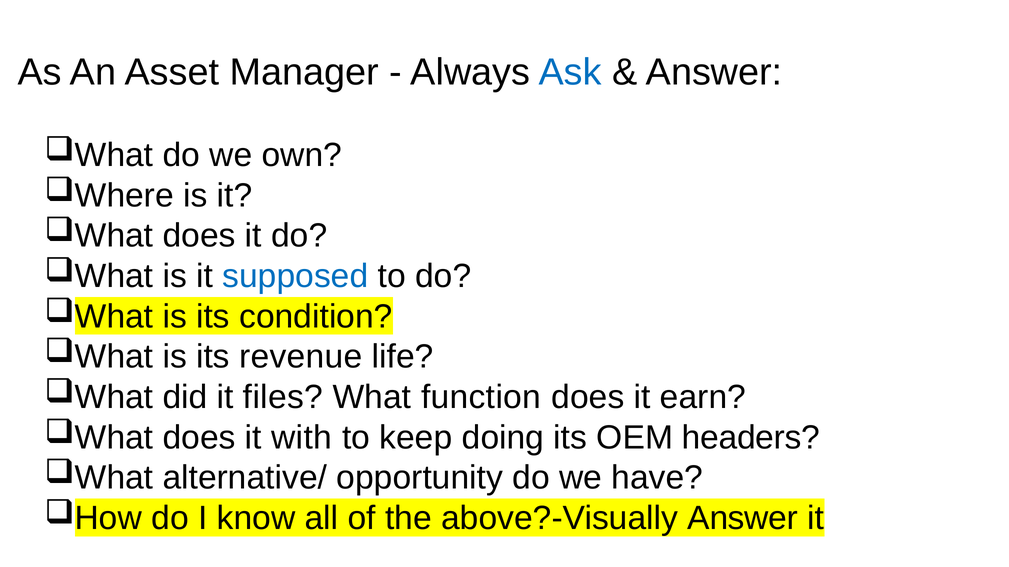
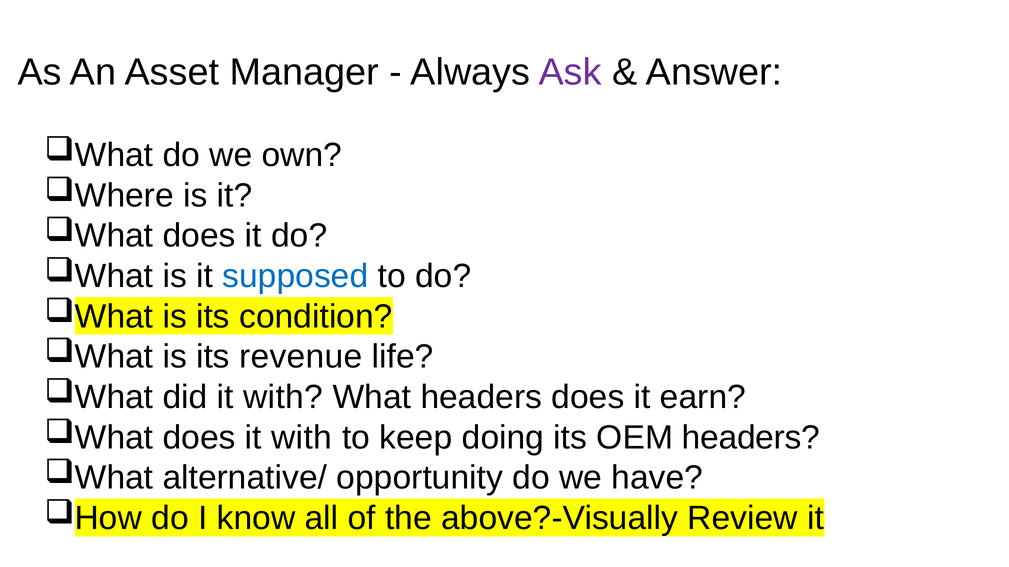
Ask colour: blue -> purple
did it files: files -> with
What function: function -> headers
above?-Visually Answer: Answer -> Review
